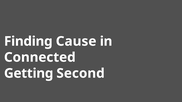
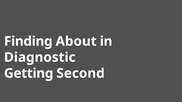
Cause: Cause -> About
Connected: Connected -> Diagnostic
